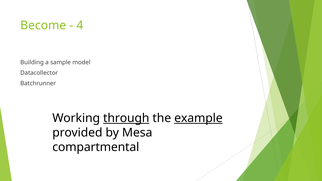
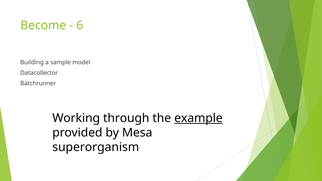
4: 4 -> 6
through underline: present -> none
compartmental: compartmental -> superorganism
